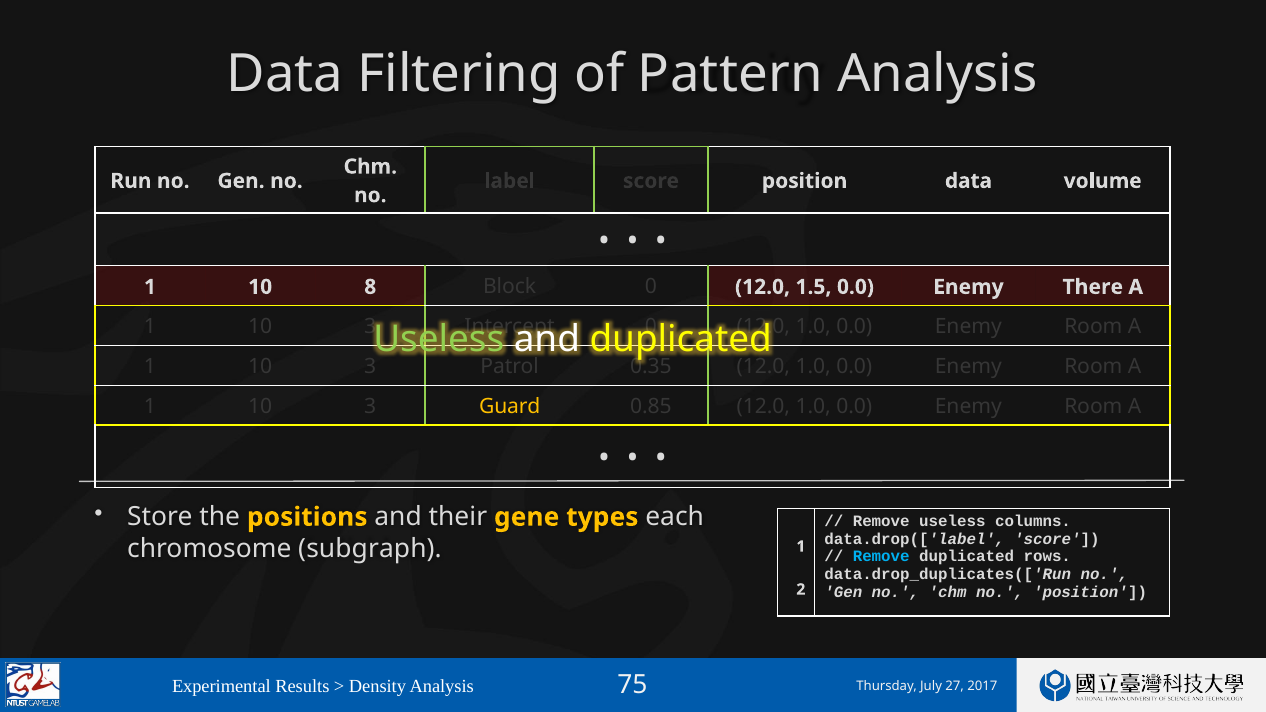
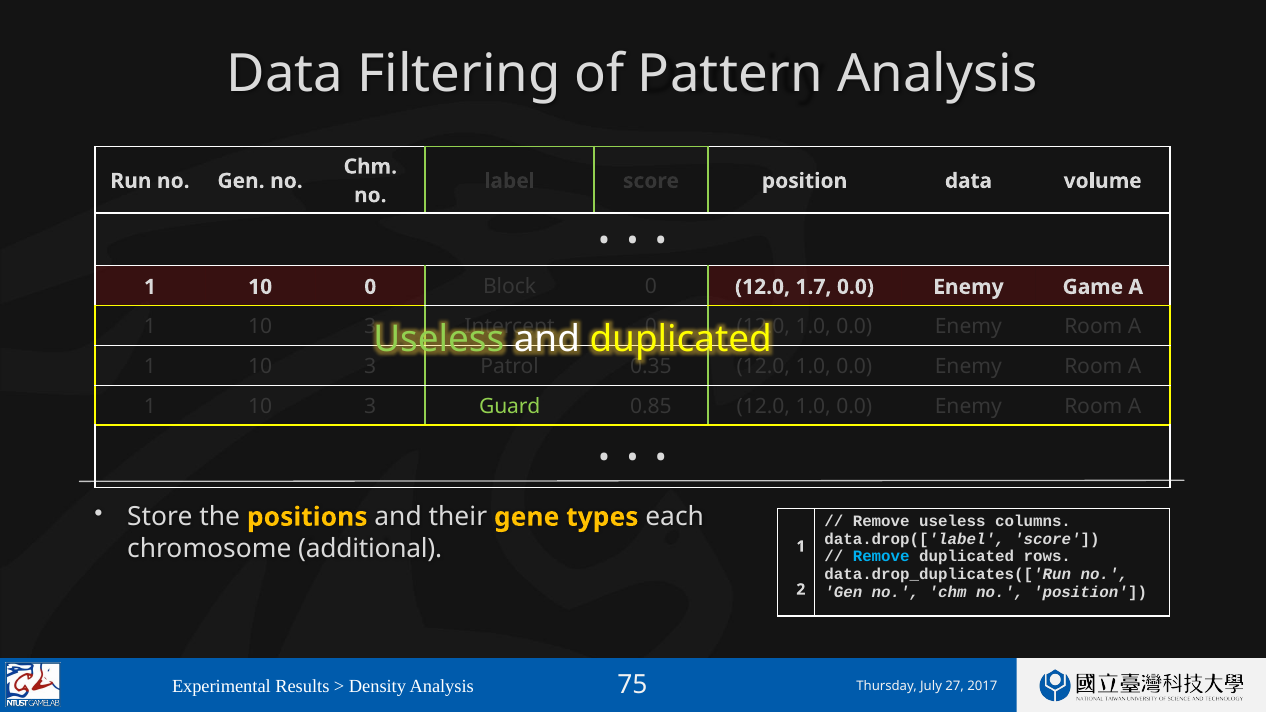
10 8: 8 -> 0
1.5: 1.5 -> 1.7
There: There -> Game
Guard colour: yellow -> light green
subgraph: subgraph -> additional
